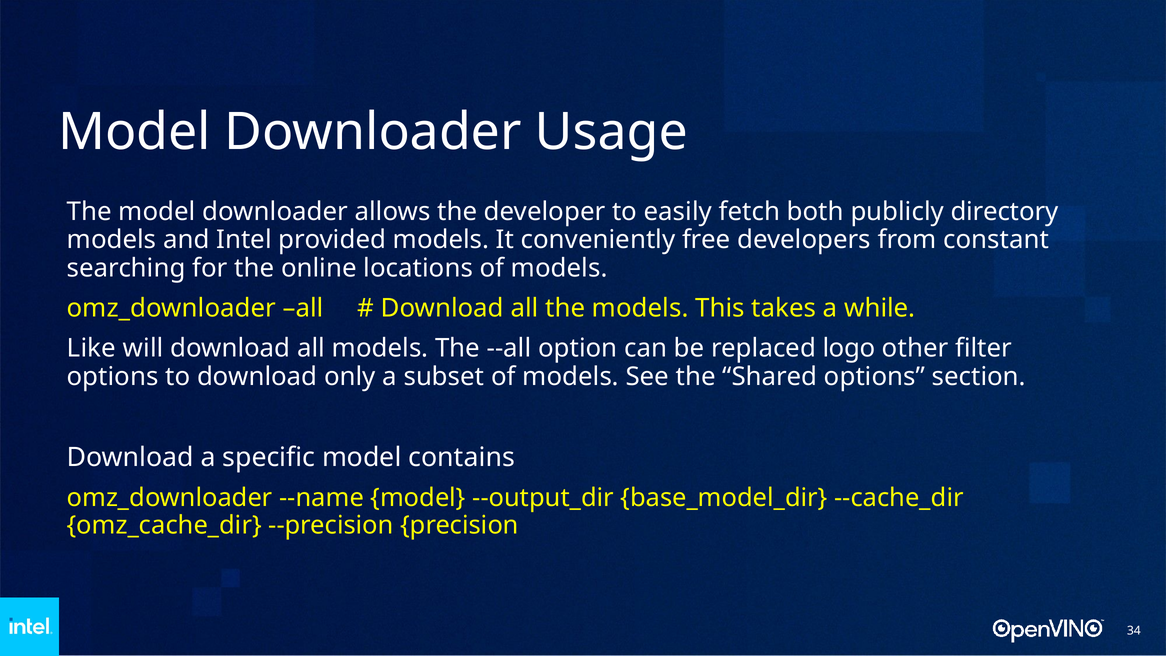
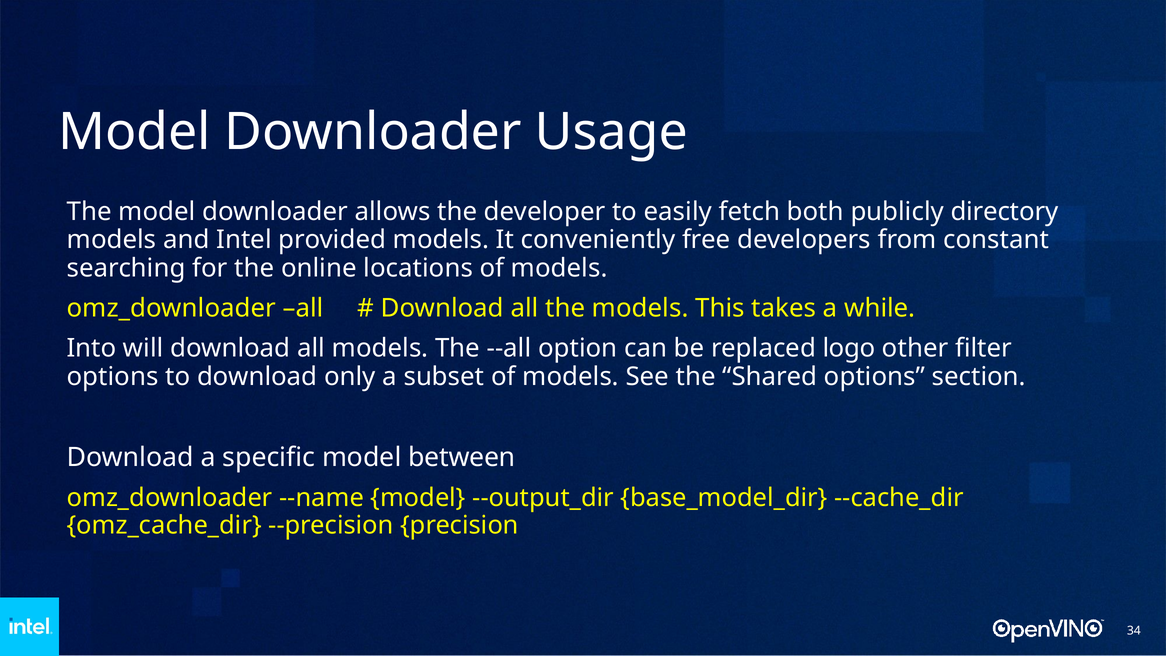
Like: Like -> Into
contains: contains -> between
